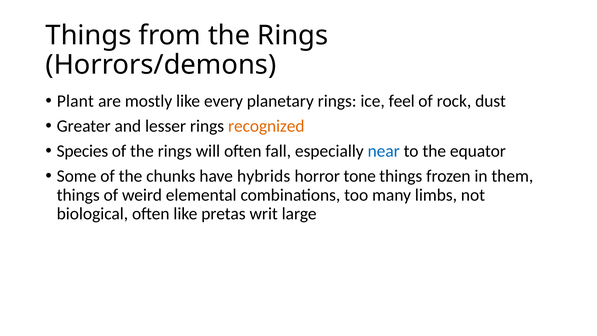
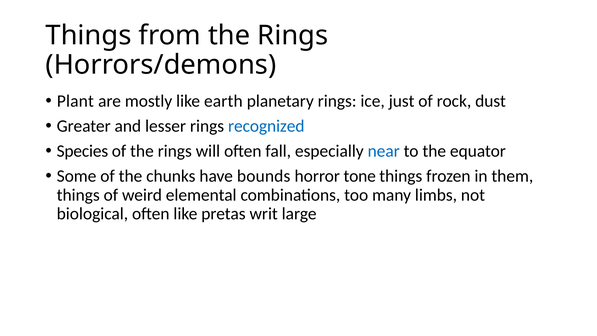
every: every -> earth
feel: feel -> just
recognized colour: orange -> blue
hybrids: hybrids -> bounds
